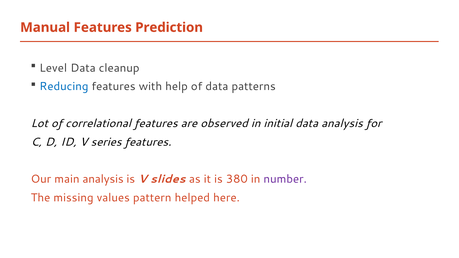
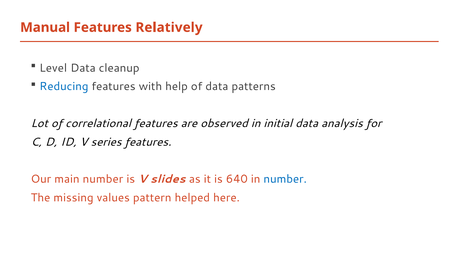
Prediction: Prediction -> Relatively
main analysis: analysis -> number
380: 380 -> 640
number at (285, 179) colour: purple -> blue
